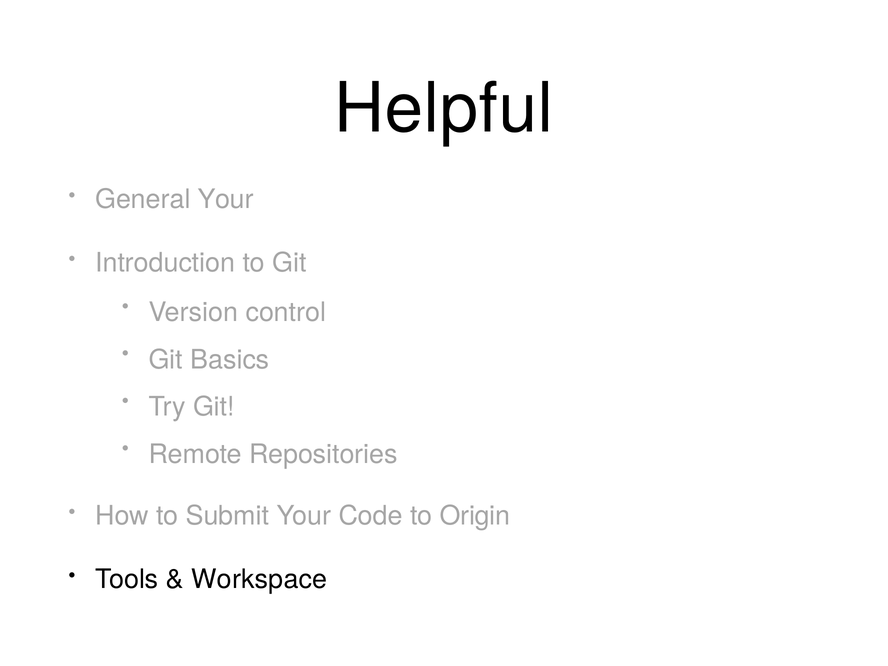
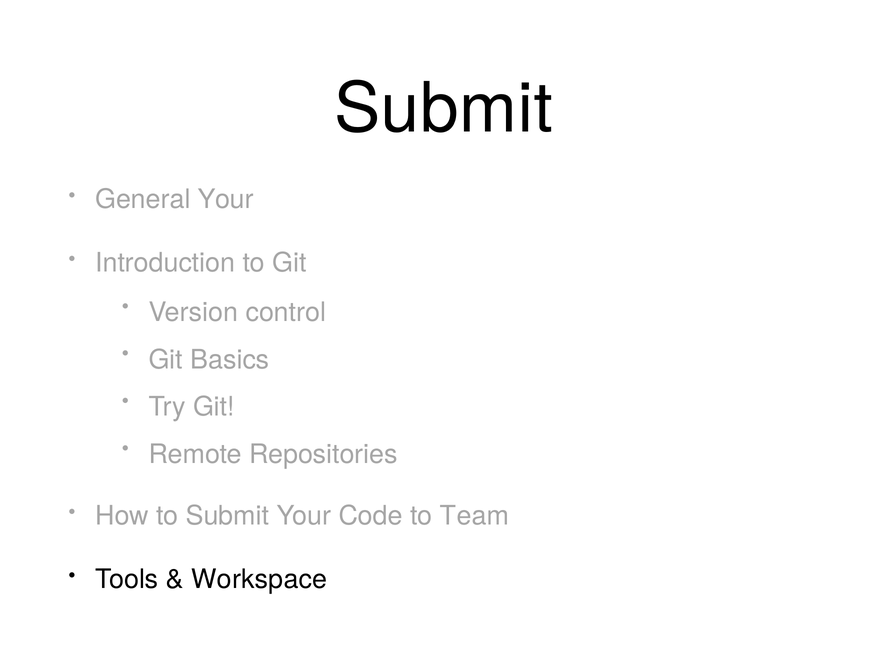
Helpful at (444, 109): Helpful -> Submit
Origin: Origin -> Team
